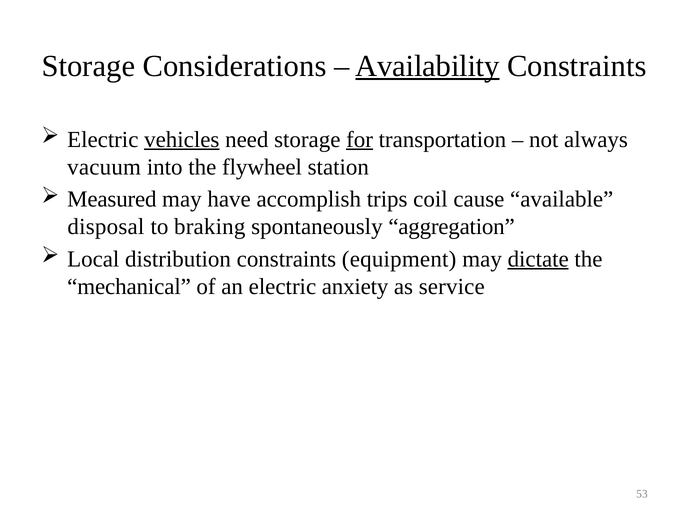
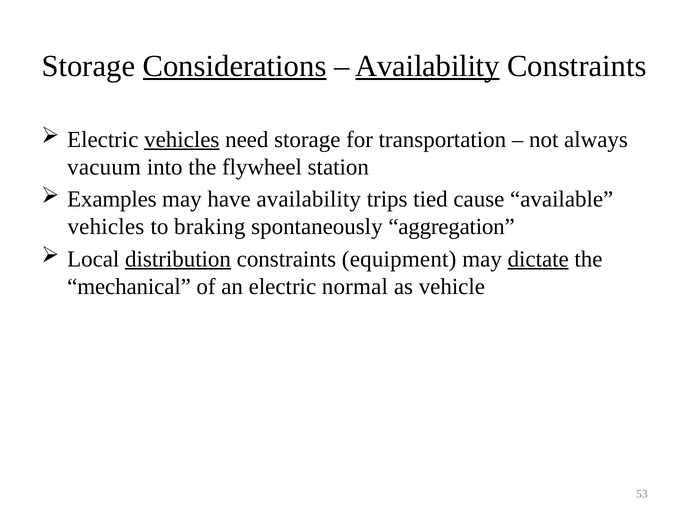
Considerations underline: none -> present
for underline: present -> none
Measured: Measured -> Examples
have accomplish: accomplish -> availability
coil: coil -> tied
disposal at (106, 227): disposal -> vehicles
distribution underline: none -> present
anxiety: anxiety -> normal
service: service -> vehicle
